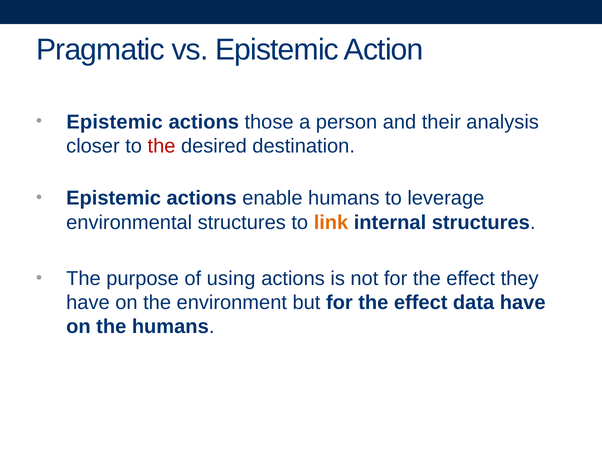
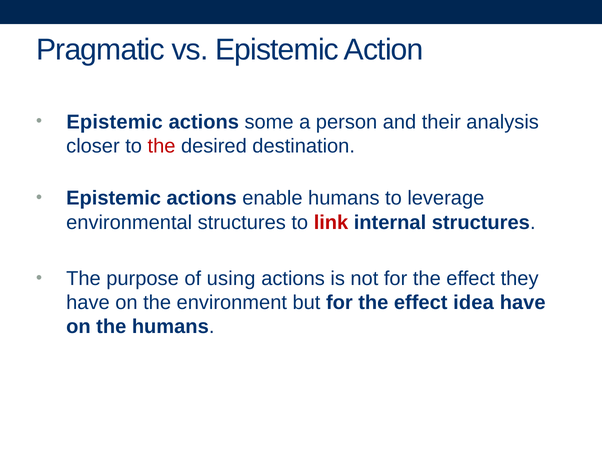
those: those -> some
link colour: orange -> red
data: data -> idea
